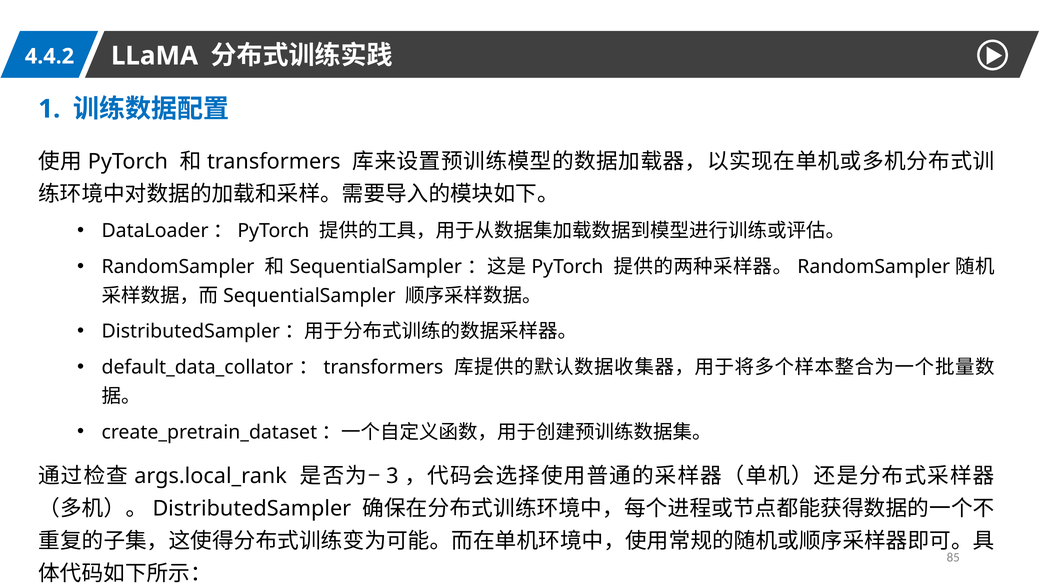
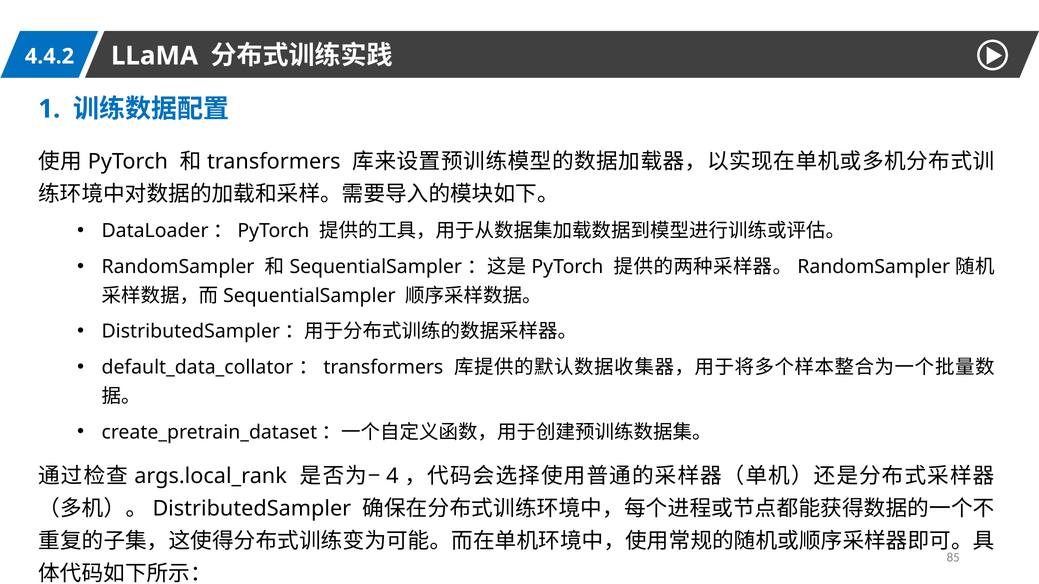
3: 3 -> 4
